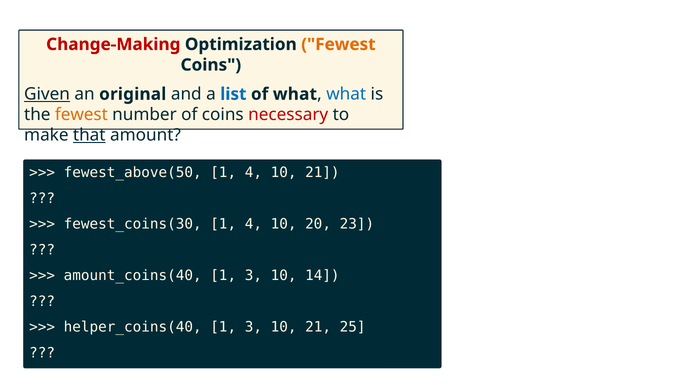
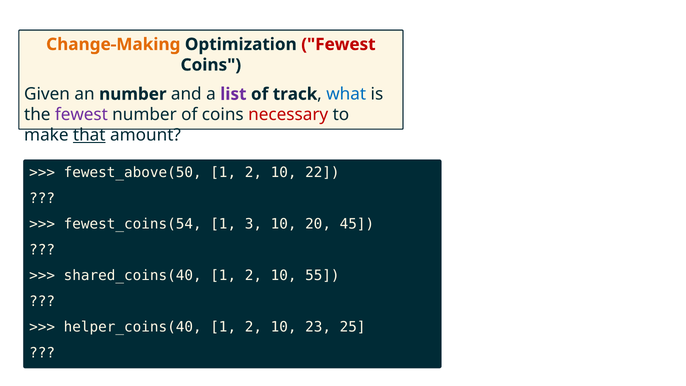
Change-Making colour: red -> orange
Fewest at (338, 44) colour: orange -> red
Given underline: present -> none
an original: original -> number
list colour: blue -> purple
of what: what -> track
fewest at (81, 115) colour: orange -> purple
4 at (253, 172): 4 -> 2
21 at (322, 172): 21 -> 22
fewest_coins(30: fewest_coins(30 -> fewest_coins(54
4 at (253, 224): 4 -> 3
23: 23 -> 45
amount_coins(40: amount_coins(40 -> shared_coins(40
3 at (253, 275): 3 -> 2
14: 14 -> 55
3 at (253, 327): 3 -> 2
21 at (318, 327): 21 -> 23
